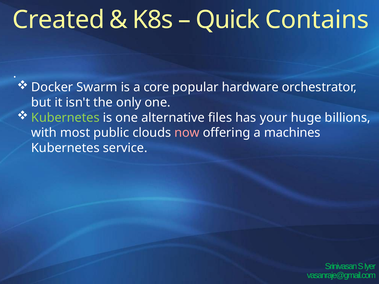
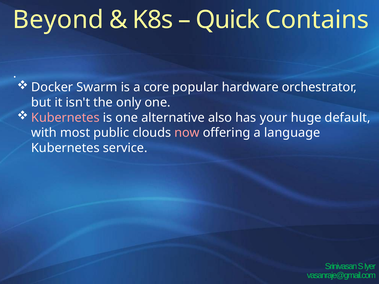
Created: Created -> Beyond
Kubernetes at (65, 118) colour: light green -> pink
files: files -> also
billions: billions -> default
machines: machines -> language
